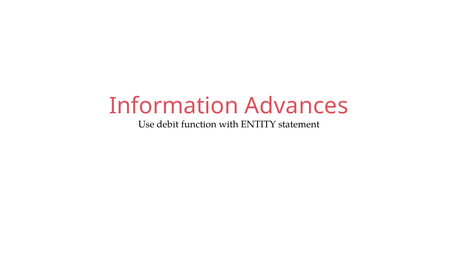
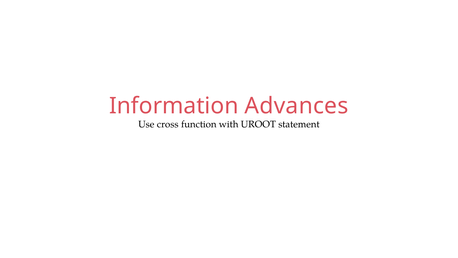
debit: debit -> cross
ENTITY: ENTITY -> UROOT
